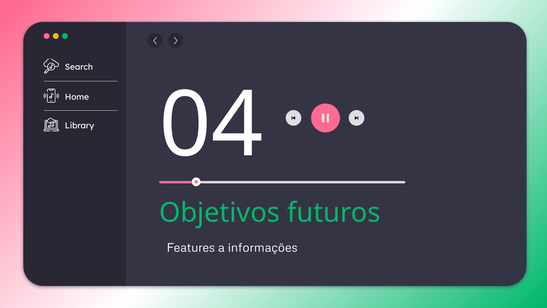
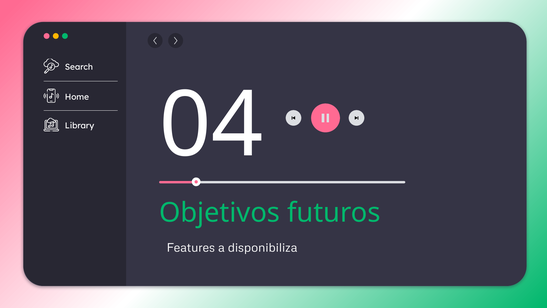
informações: informações -> disponibiliza
